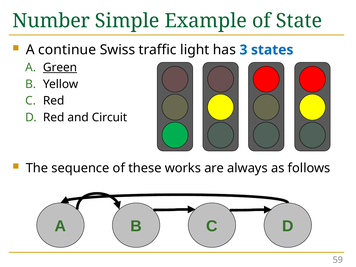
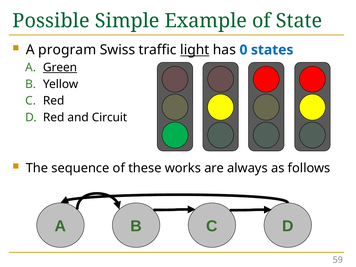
Number: Number -> Possible
continue: continue -> program
light underline: none -> present
3: 3 -> 0
